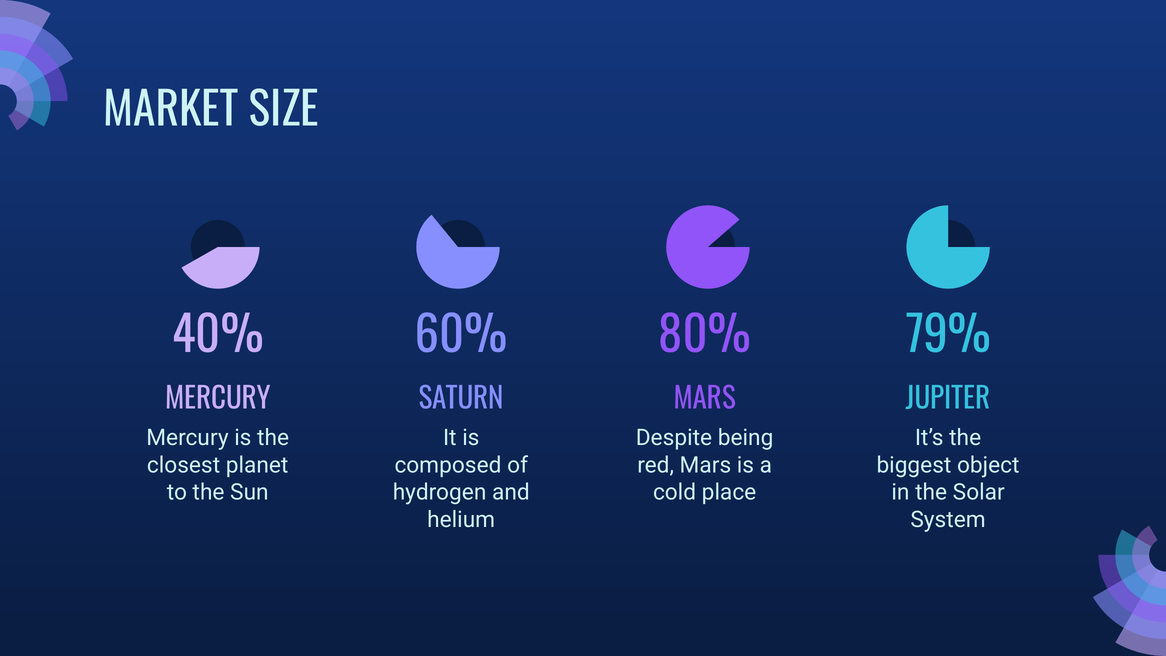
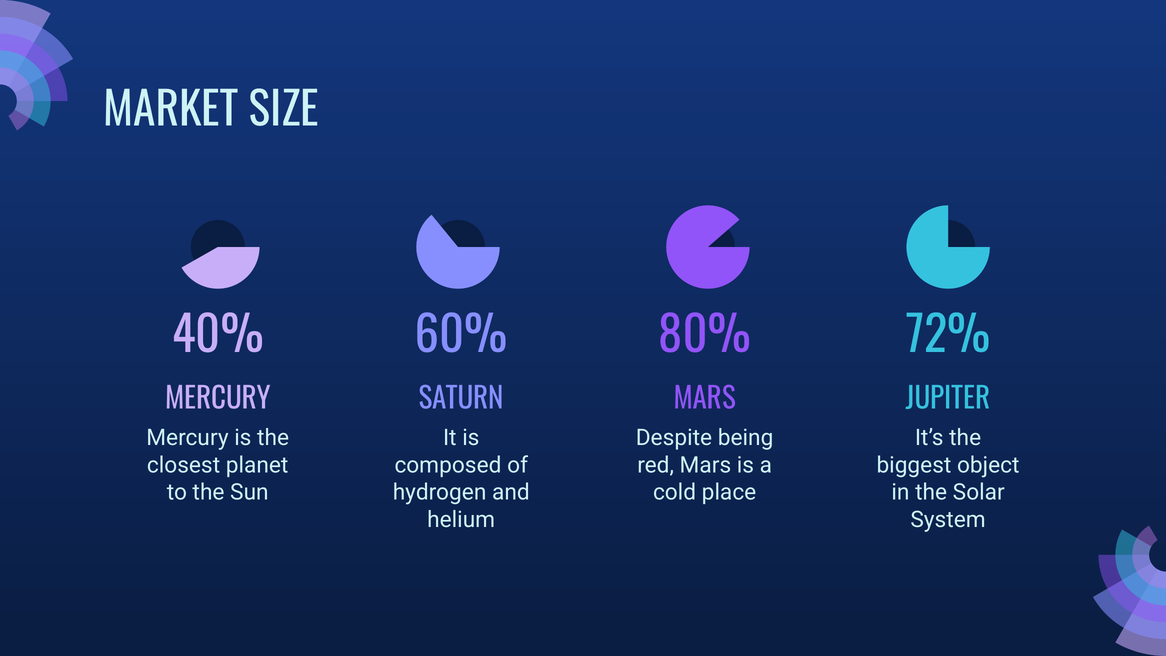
79%: 79% -> 72%
